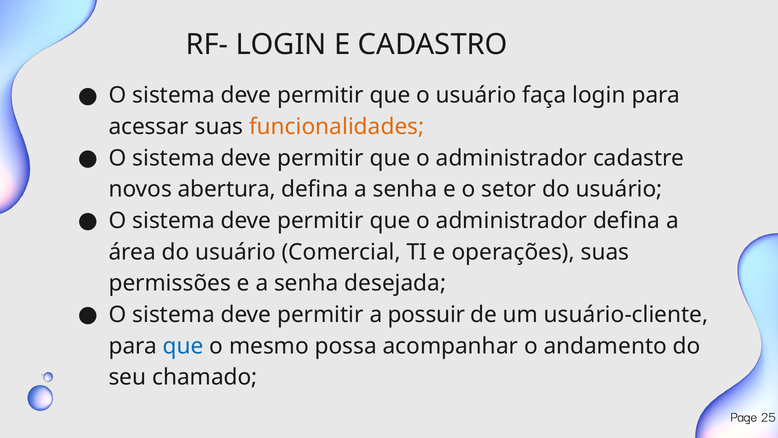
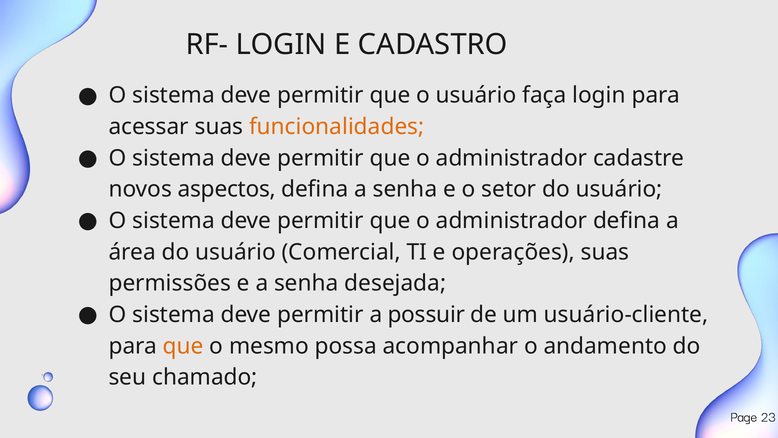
abertura: abertura -> aspectos
que at (183, 346) colour: blue -> orange
25: 25 -> 23
